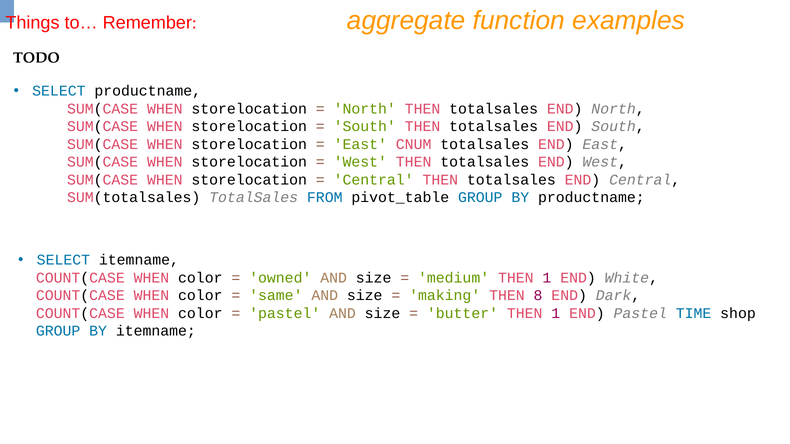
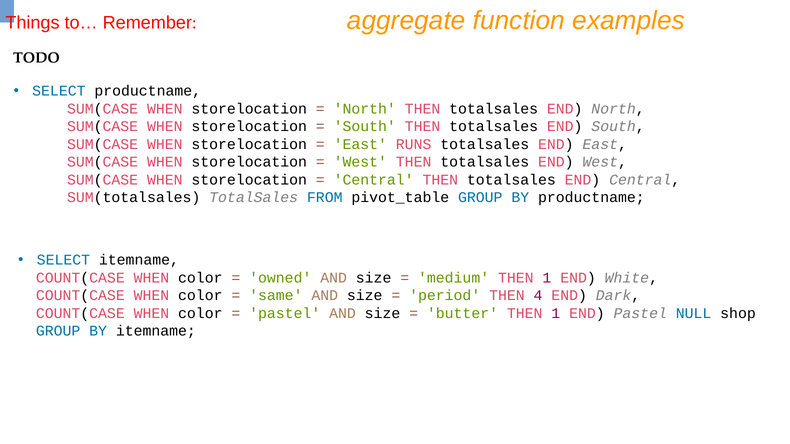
CNUM: CNUM -> RUNS
making: making -> period
8: 8 -> 4
TIME: TIME -> NULL
